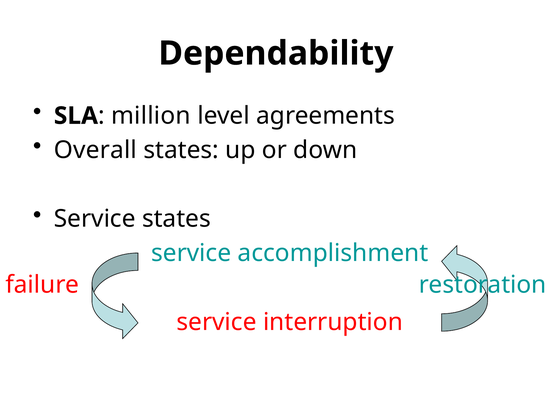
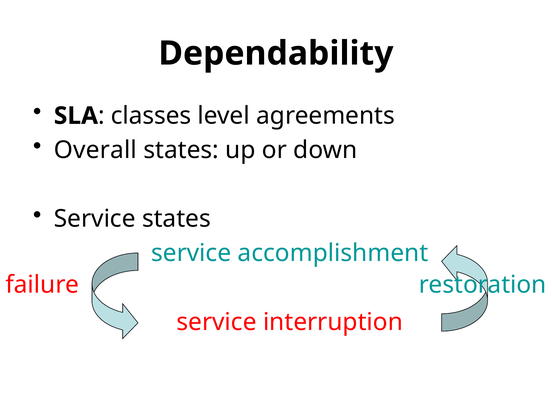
million: million -> classes
